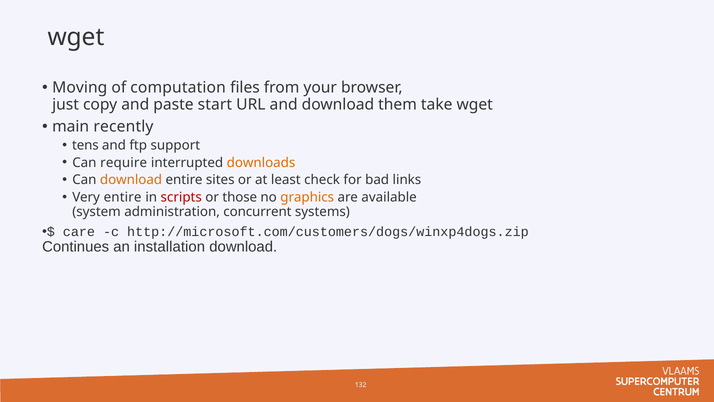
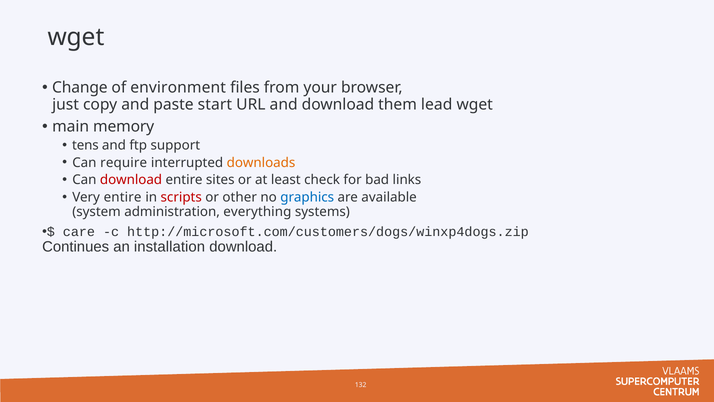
Moving: Moving -> Change
computation: computation -> environment
take: take -> lead
recently: recently -> memory
download at (131, 180) colour: orange -> red
those: those -> other
graphics colour: orange -> blue
concurrent: concurrent -> everything
